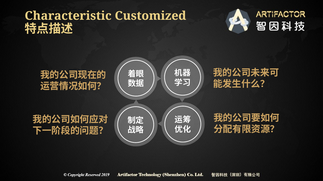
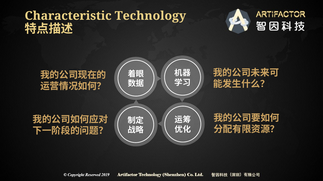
Customized: Customized -> Technology
